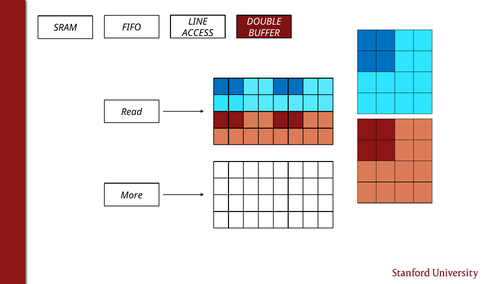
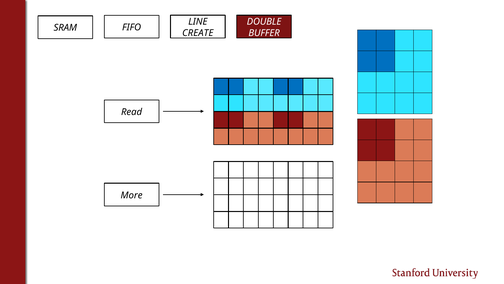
ACCESS: ACCESS -> CREATE
